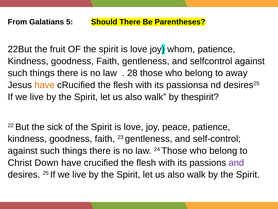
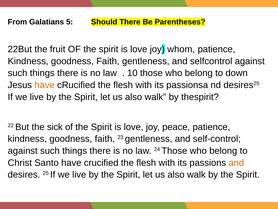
28: 28 -> 10
away: away -> down
Down: Down -> Santo
and at (236, 162) colour: purple -> orange
